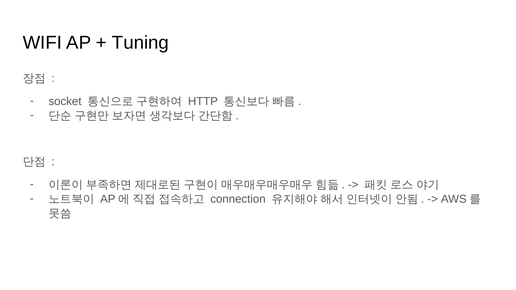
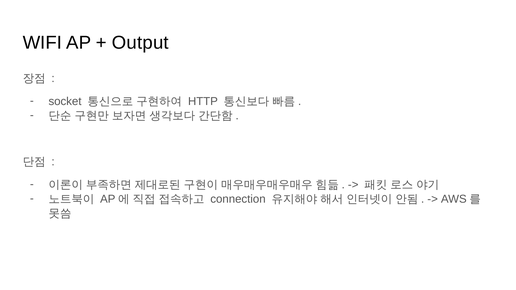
Tuning: Tuning -> Output
